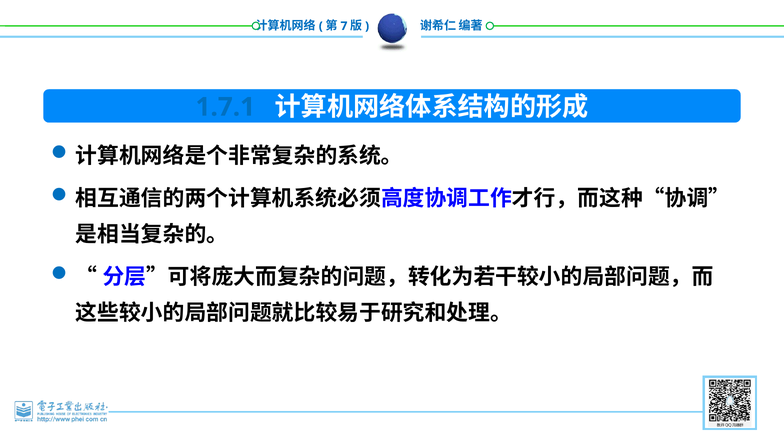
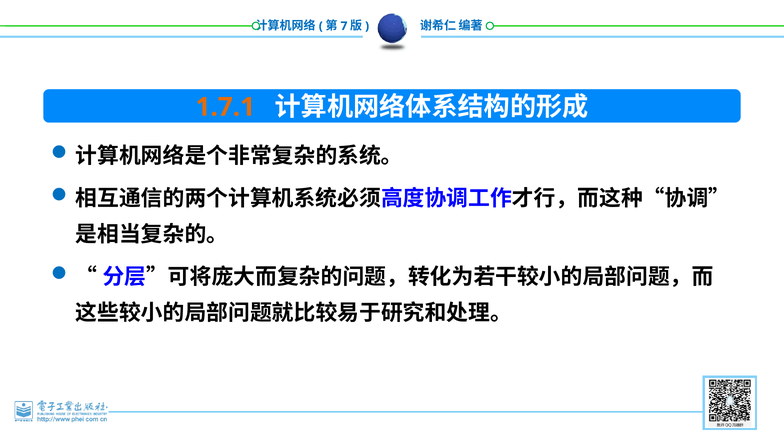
1.7.1 colour: blue -> orange
